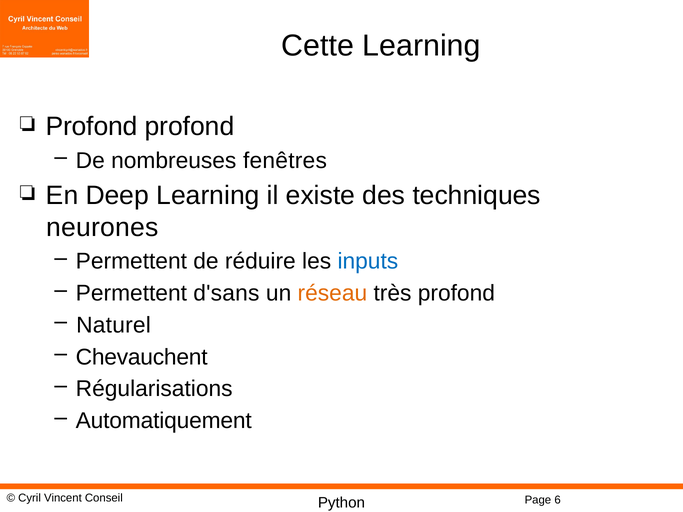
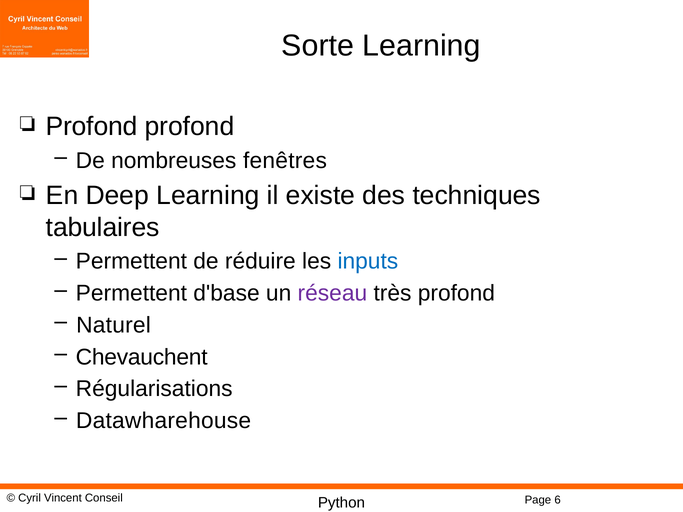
Cette: Cette -> Sorte
neurones: neurones -> tabulaires
d'sans: d'sans -> d'base
réseau colour: orange -> purple
Automatiquement: Automatiquement -> Datawharehouse
